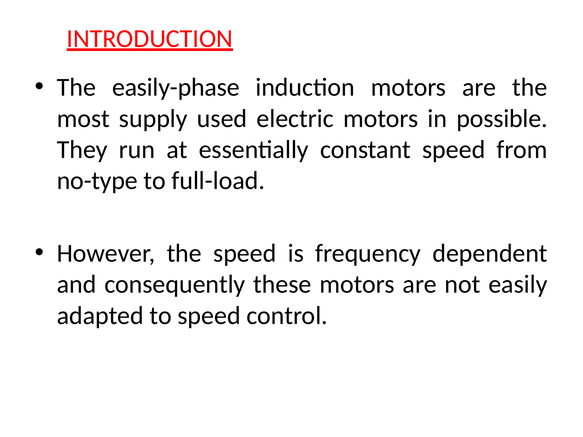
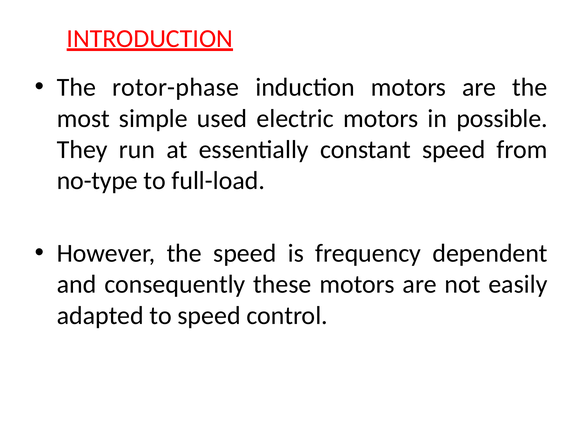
easily-phase: easily-phase -> rotor-phase
supply: supply -> simple
